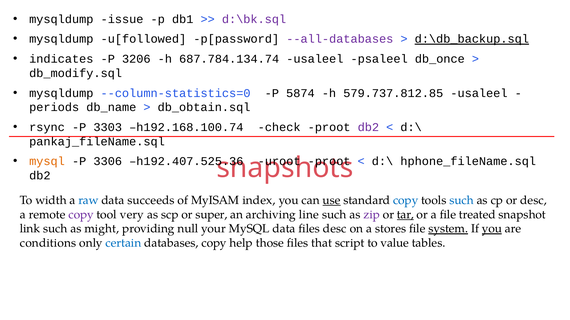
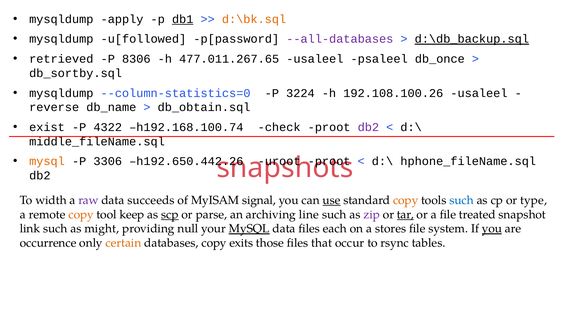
issue: issue -> apply
db1 underline: none -> present
d:\bk.sql colour: purple -> orange
indicates: indicates -> retrieved
3206: 3206 -> 8306
687.784.134.74: 687.784.134.74 -> 477.011.267.65
db_modify.sql: db_modify.sql -> db_sortby.sql
5874: 5874 -> 3224
579.737.812.85: 579.737.812.85 -> 192.108.100.26
periods: periods -> reverse
rsync: rsync -> exist
3303: 3303 -> 4322
pankaj_fileName.sql: pankaj_fileName.sql -> middle_fileName.sql
h192.407.525.36: h192.407.525.36 -> h192.650.442.26
raw colour: blue -> purple
index: index -> signal
copy at (406, 201) colour: blue -> orange
or desc: desc -> type
copy at (81, 215) colour: purple -> orange
very: very -> keep
scp underline: none -> present
super: super -> parse
MySQL at (249, 229) underline: none -> present
files desc: desc -> each
system underline: present -> none
conditions: conditions -> occurrence
certain colour: blue -> orange
help: help -> exits
script: script -> occur
value: value -> rsync
